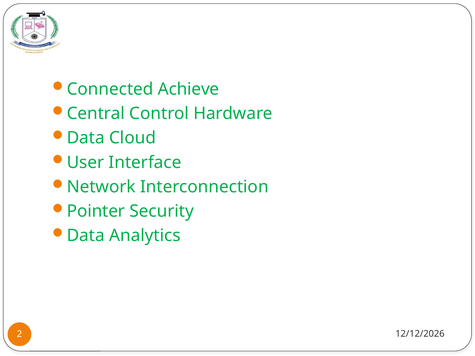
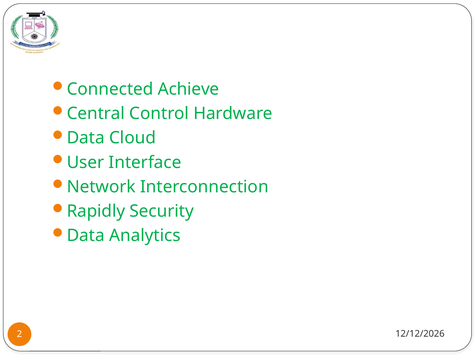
Pointer: Pointer -> Rapidly
